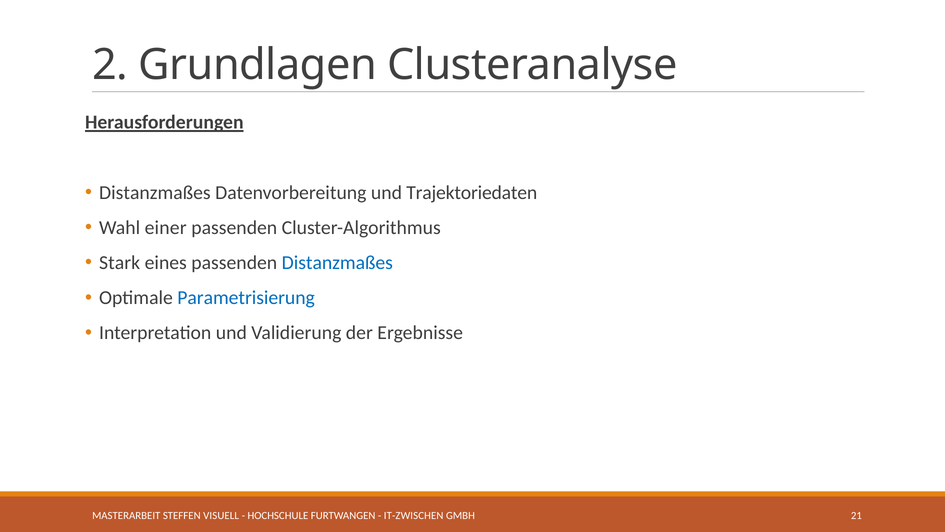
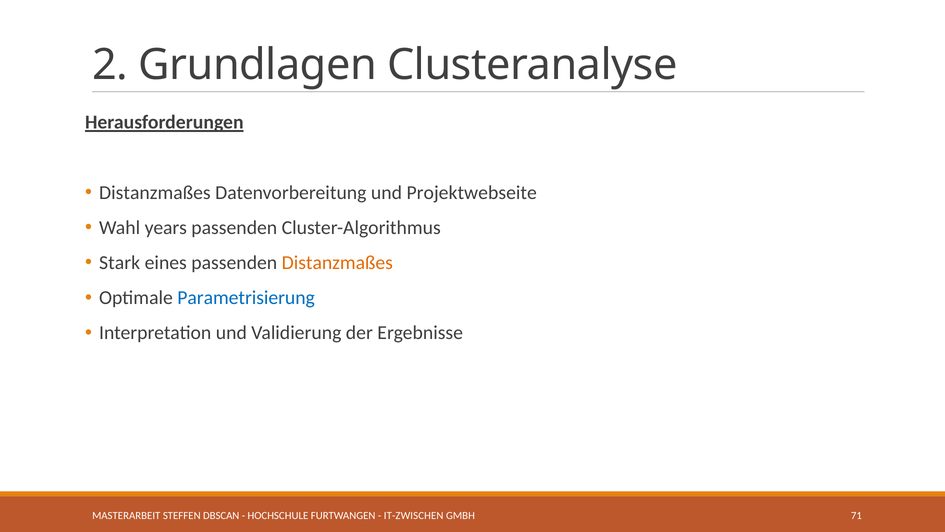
Trajektoriedaten: Trajektoriedaten -> Projektwebseite
einer: einer -> years
Distanzmaßes at (337, 263) colour: blue -> orange
VISUELL: VISUELL -> DBSCAN
21: 21 -> 71
